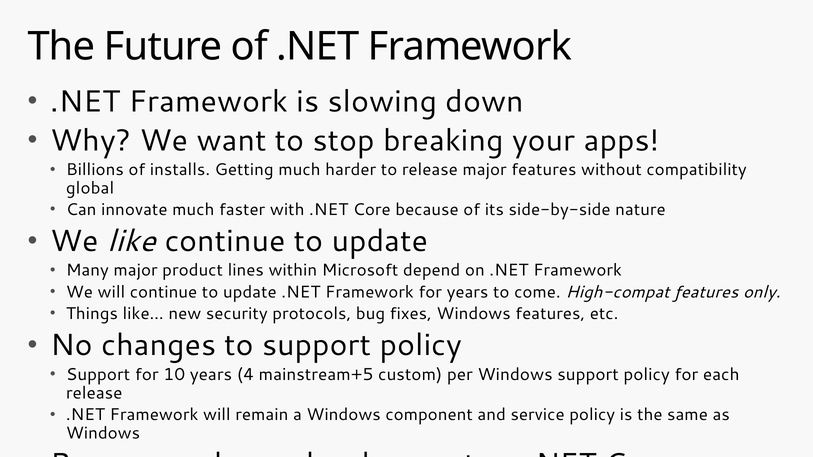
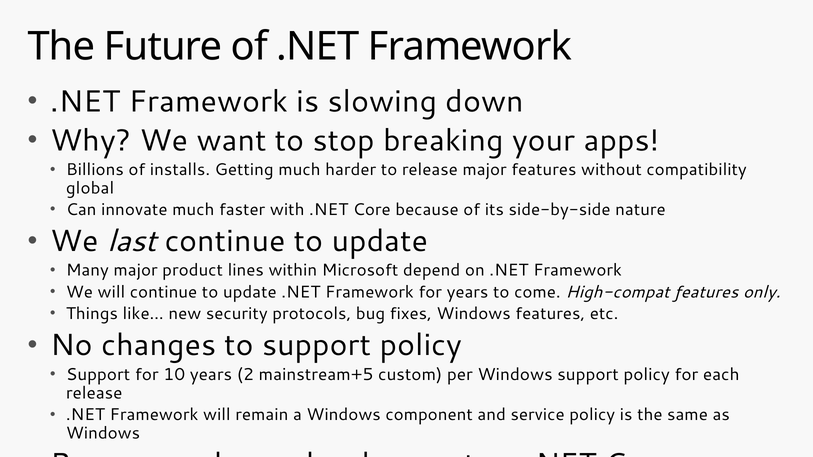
like: like -> last
4: 4 -> 2
